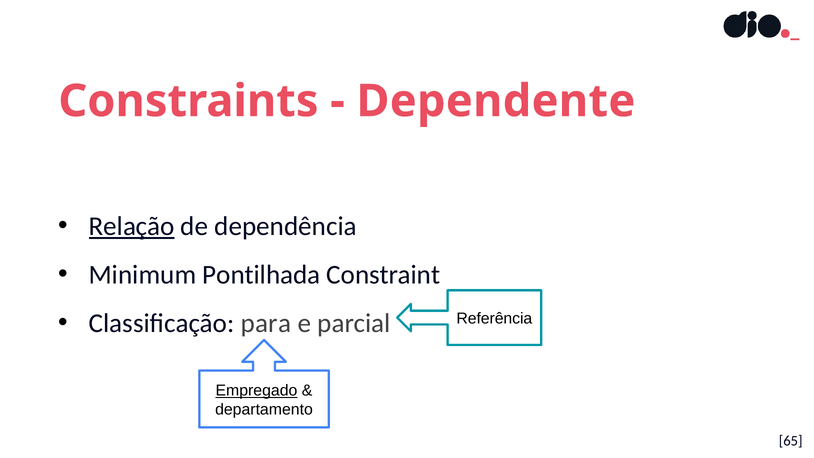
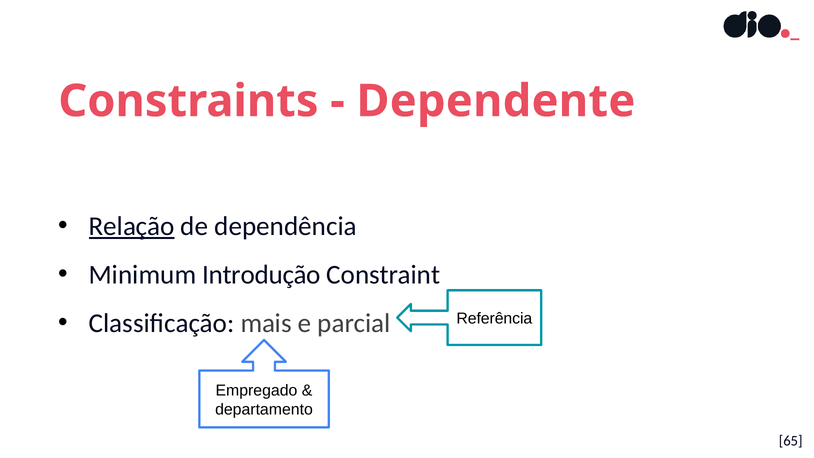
Pontilhada: Pontilhada -> Introdução
para: para -> mais
Empregado underline: present -> none
